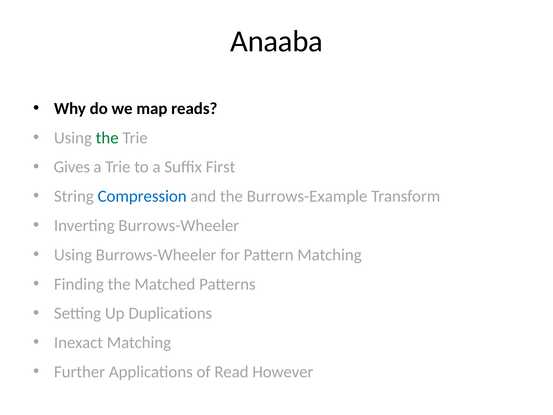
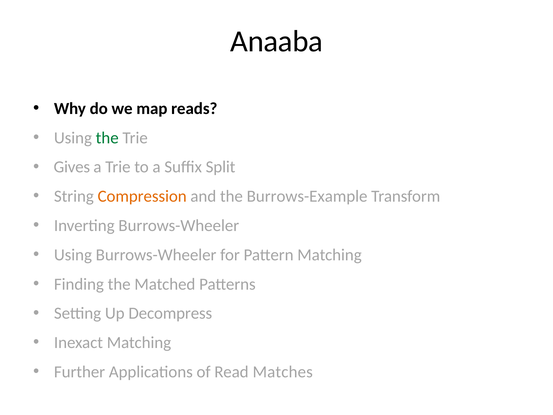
First: First -> Split
Compression colour: blue -> orange
Duplications: Duplications -> Decompress
However: However -> Matches
